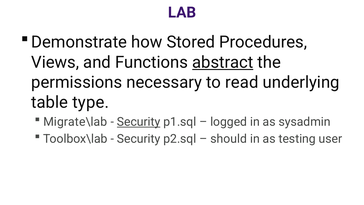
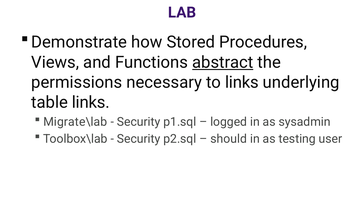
to read: read -> links
table type: type -> links
Security at (139, 122) underline: present -> none
